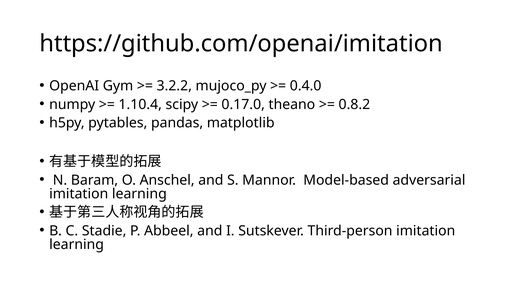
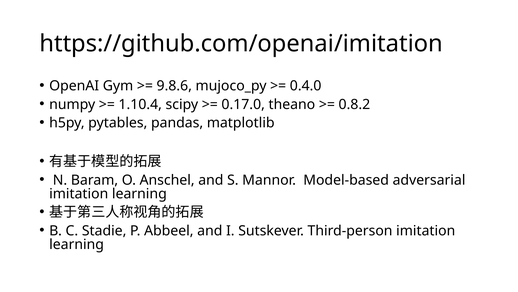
3.2.2: 3.2.2 -> 9.8.6
